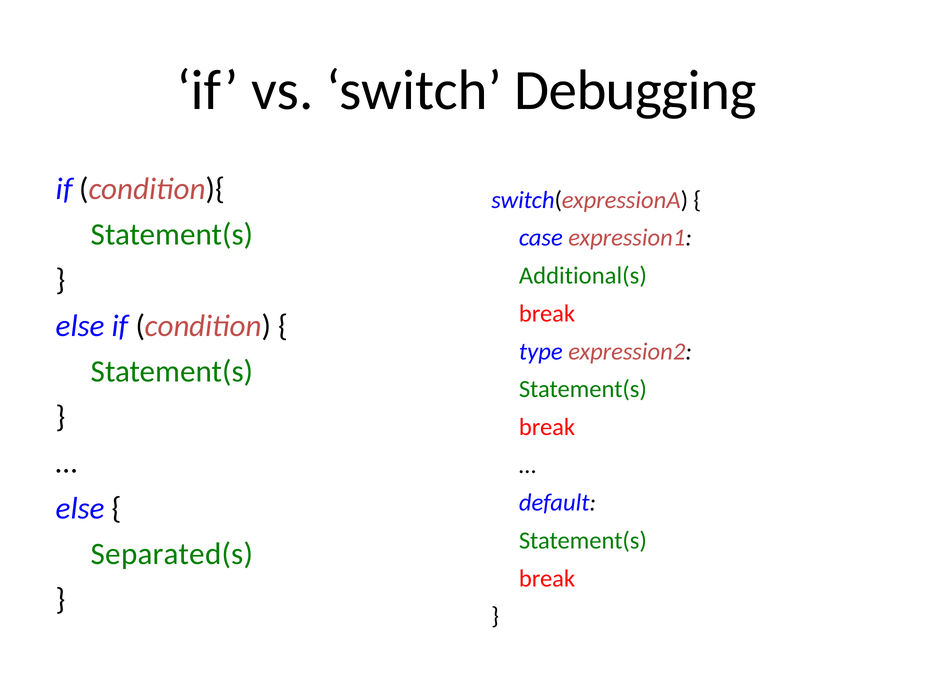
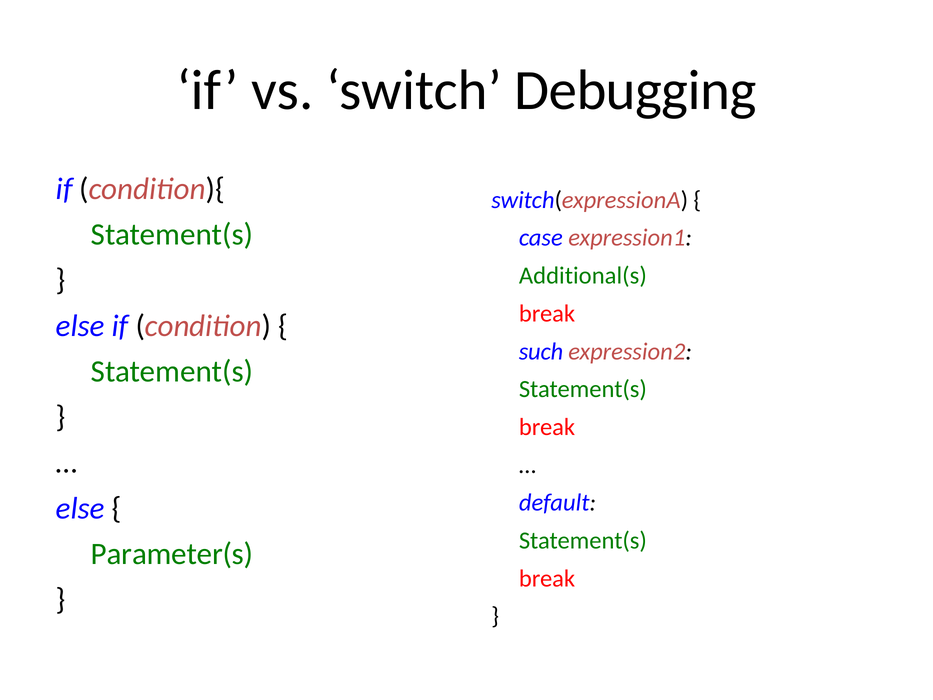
type: type -> such
Separated(s: Separated(s -> Parameter(s
